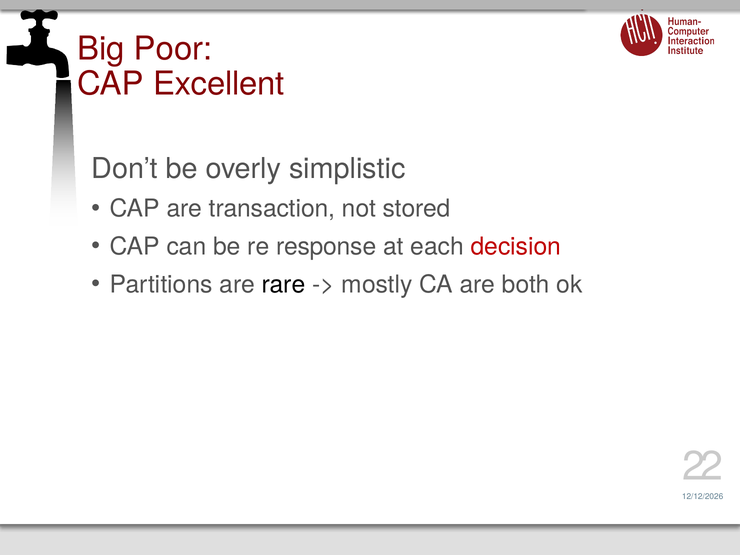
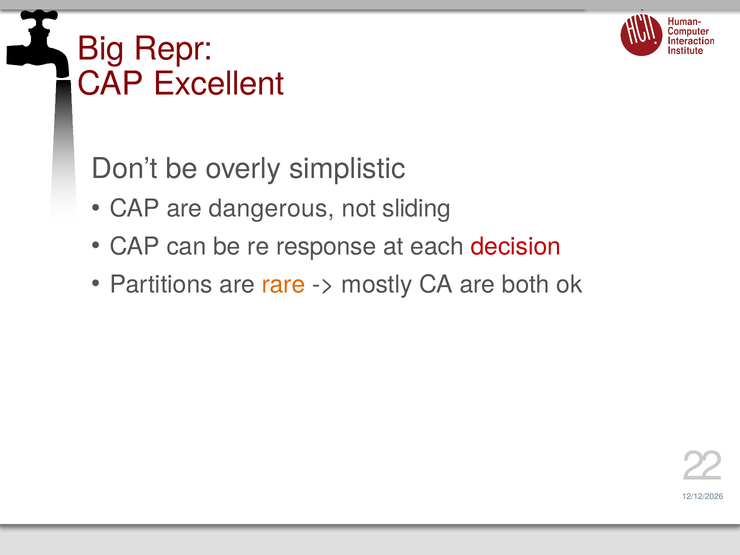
Poor: Poor -> Repr
transaction: transaction -> dangerous
stored: stored -> sliding
rare colour: black -> orange
